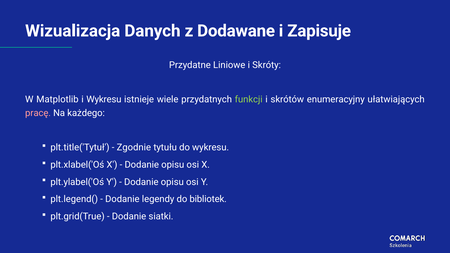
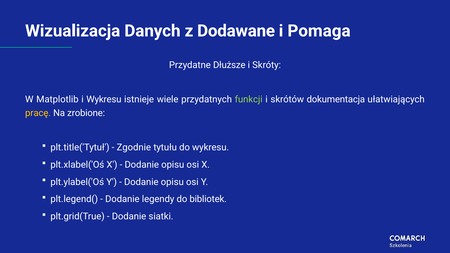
Zapisuje: Zapisuje -> Pomaga
Liniowe: Liniowe -> Dłuższe
enumeracyjny: enumeracyjny -> dokumentacja
pracę colour: pink -> yellow
każdego: każdego -> zrobione
